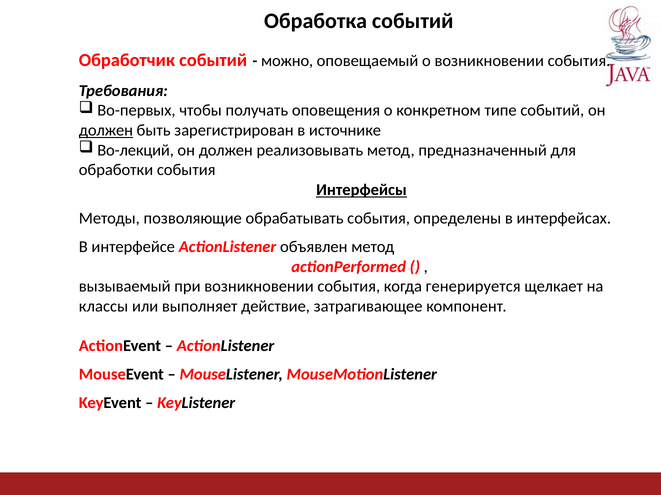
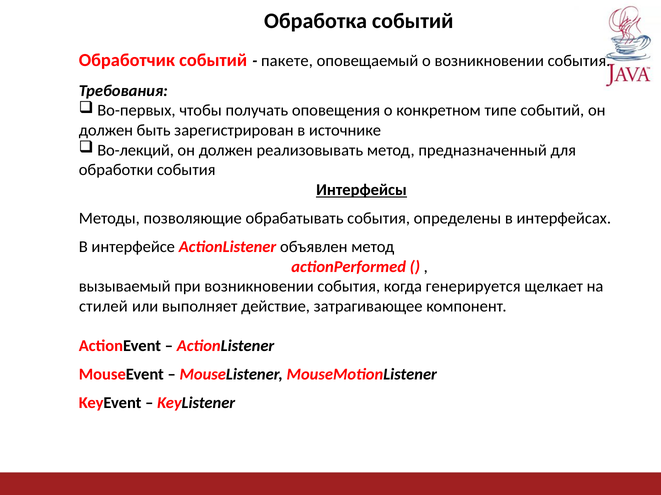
можно: можно -> пакете
должен at (106, 130) underline: present -> none
классы: классы -> стилей
